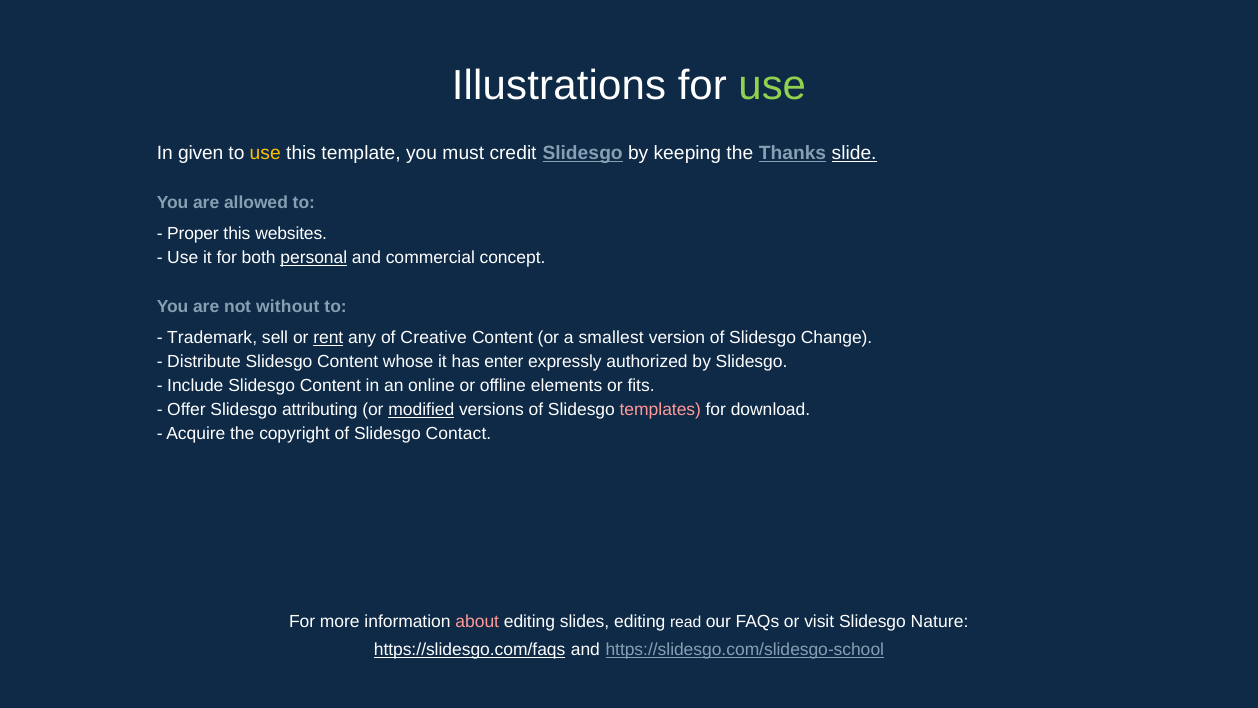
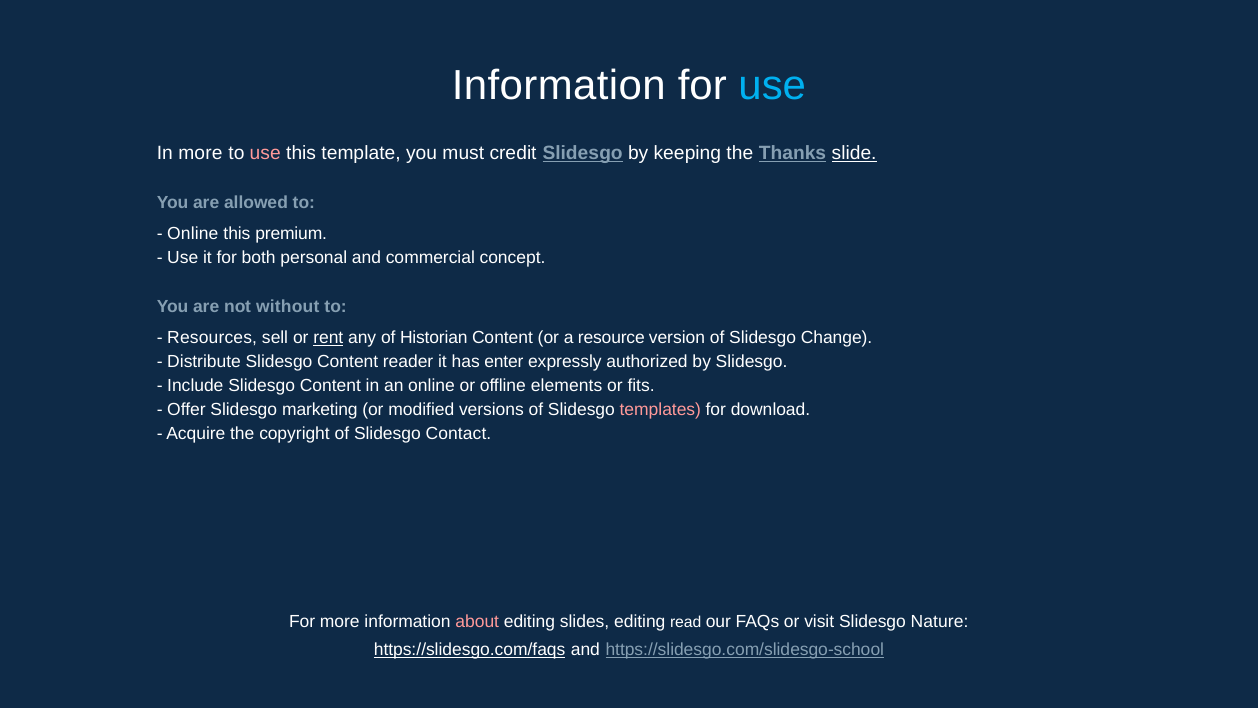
Illustrations at (559, 85): Illustrations -> Information
use at (772, 85) colour: light green -> light blue
In given: given -> more
use at (265, 153) colour: yellow -> pink
Proper at (193, 234): Proper -> Online
websites: websites -> premium
personal underline: present -> none
Trademark: Trademark -> Resources
Creative: Creative -> Historian
smallest: smallest -> resource
whose: whose -> reader
attributing: attributing -> marketing
modified underline: present -> none
